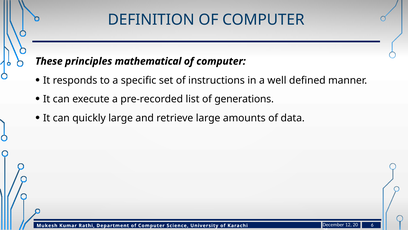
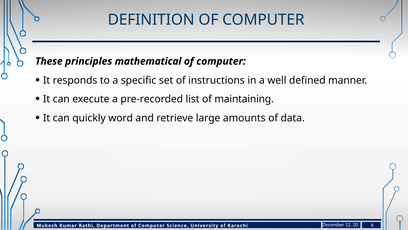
generations: generations -> maintaining
quickly large: large -> word
